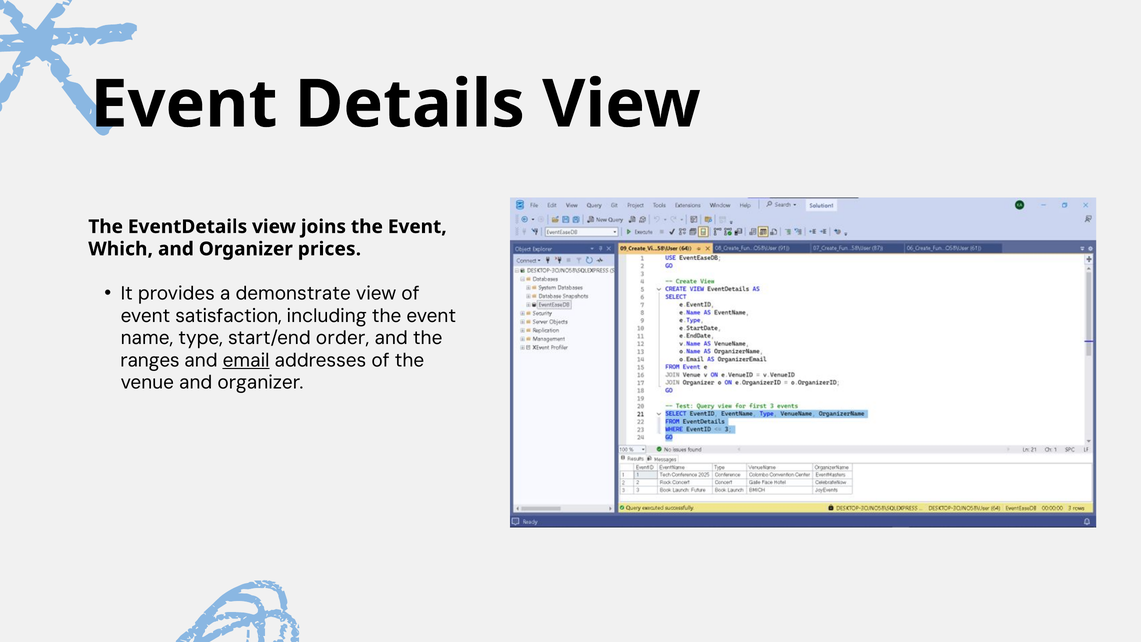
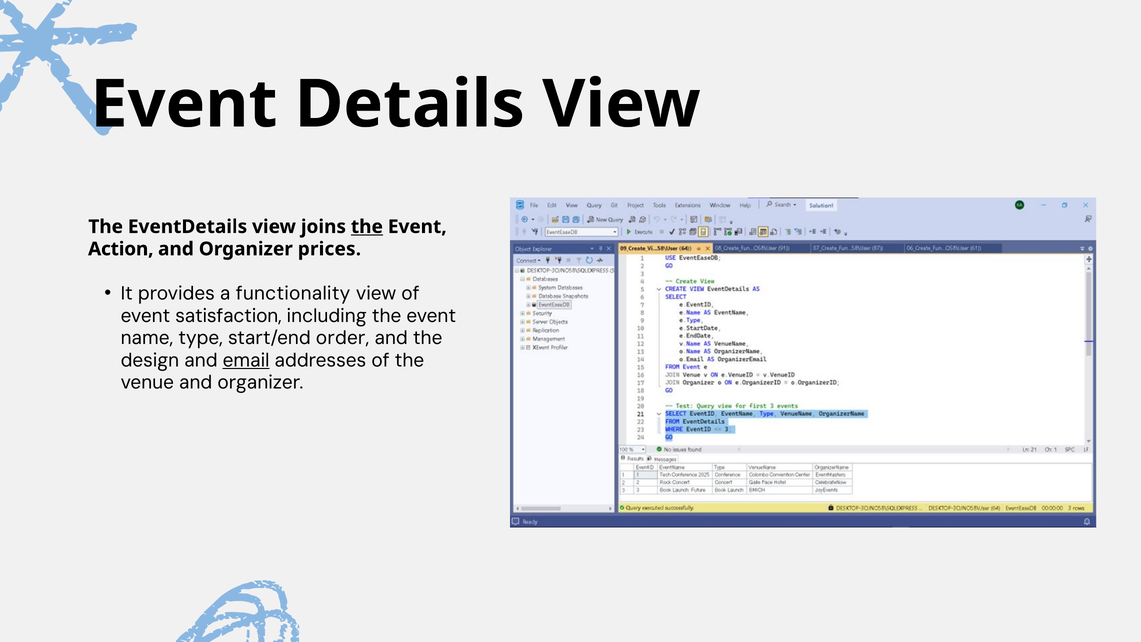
the at (367, 227) underline: none -> present
Which: Which -> Action
demonstrate: demonstrate -> functionality
ranges: ranges -> design
